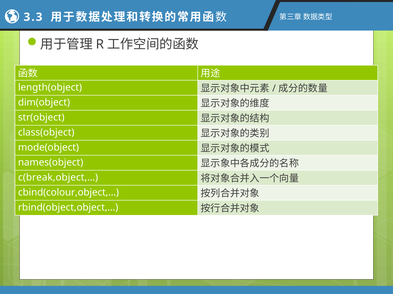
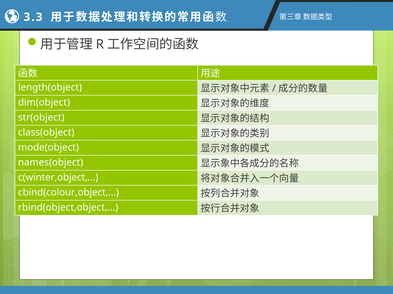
c(break,object,…: c(break,object,… -> c(winter,object,…
